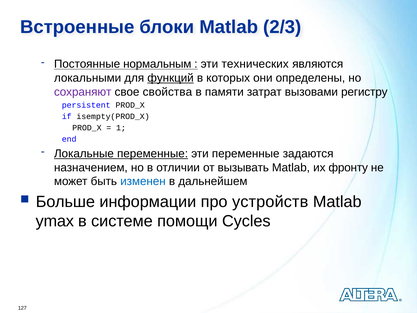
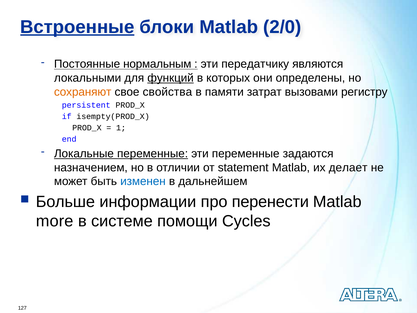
Встроенные underline: none -> present
2/3: 2/3 -> 2/0
технических: технических -> передатчику
сохраняют colour: purple -> orange
вызывать: вызывать -> statement
фронту: фронту -> делает
устройств: устройств -> перенести
ymax: ymax -> more
